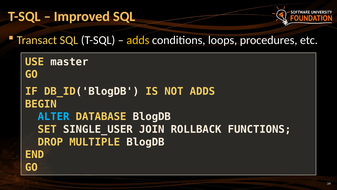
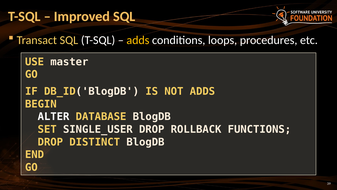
ALTER colour: light blue -> white
SINGLE_USER JOIN: JOIN -> DROP
MULTIPLE: MULTIPLE -> DISTINCT
